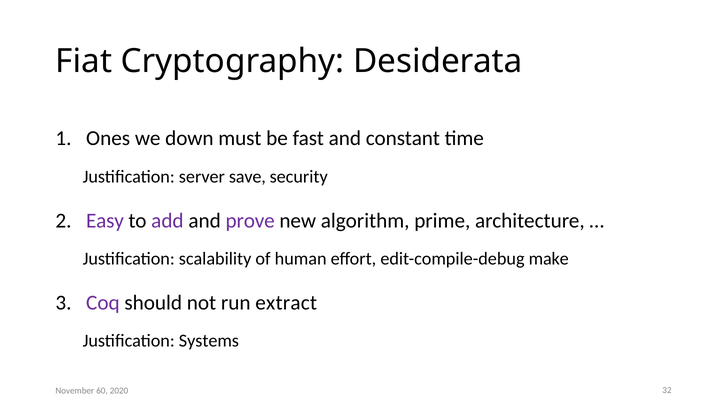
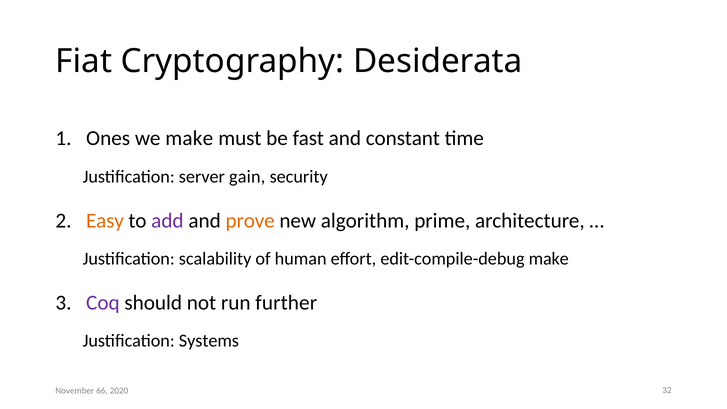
we down: down -> make
save: save -> gain
Easy colour: purple -> orange
prove colour: purple -> orange
extract: extract -> further
60: 60 -> 66
